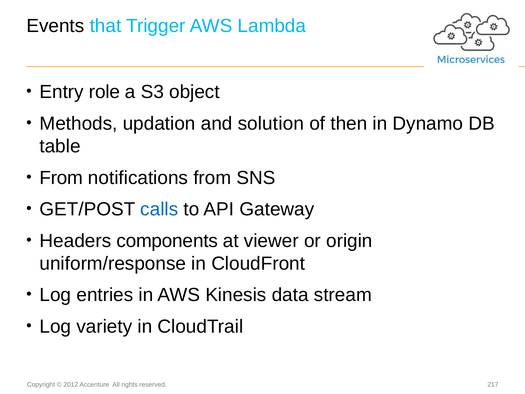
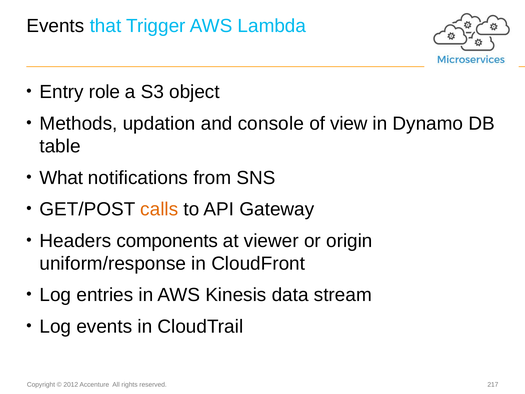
solution: solution -> console
then: then -> view
From at (61, 178): From -> What
calls colour: blue -> orange
Log variety: variety -> events
